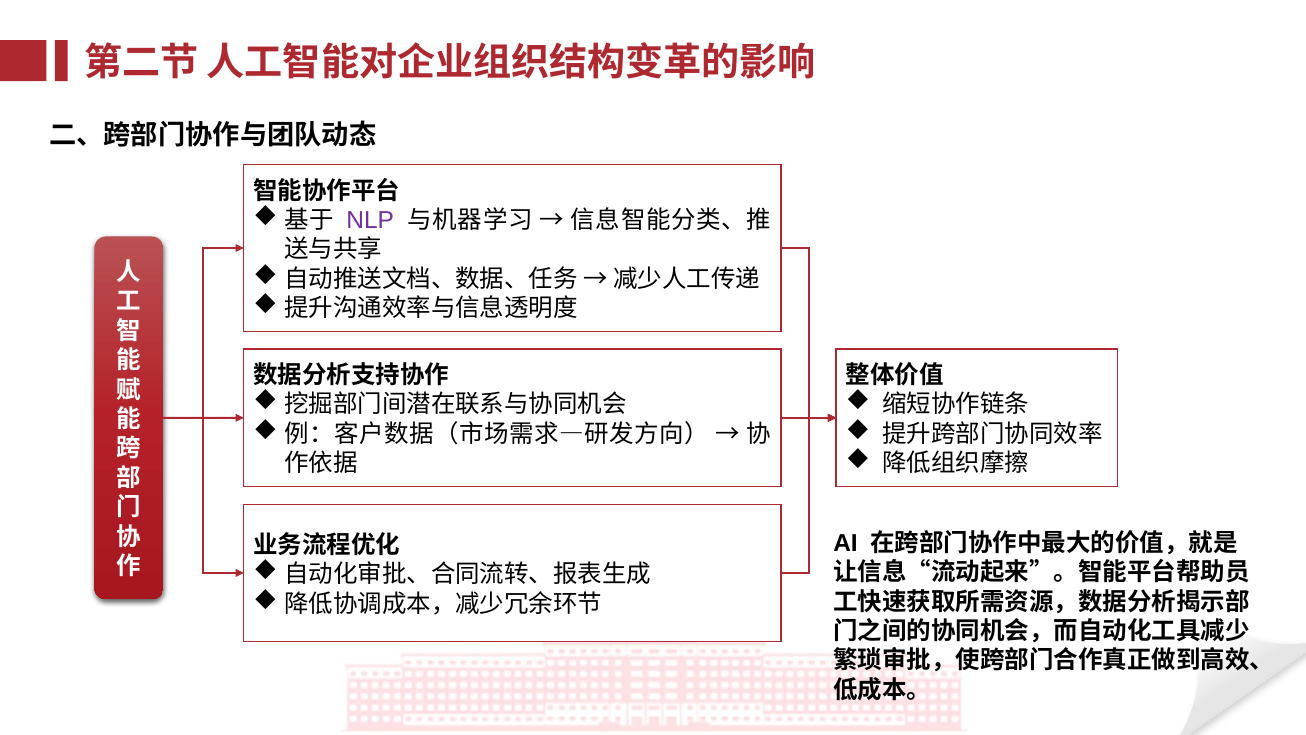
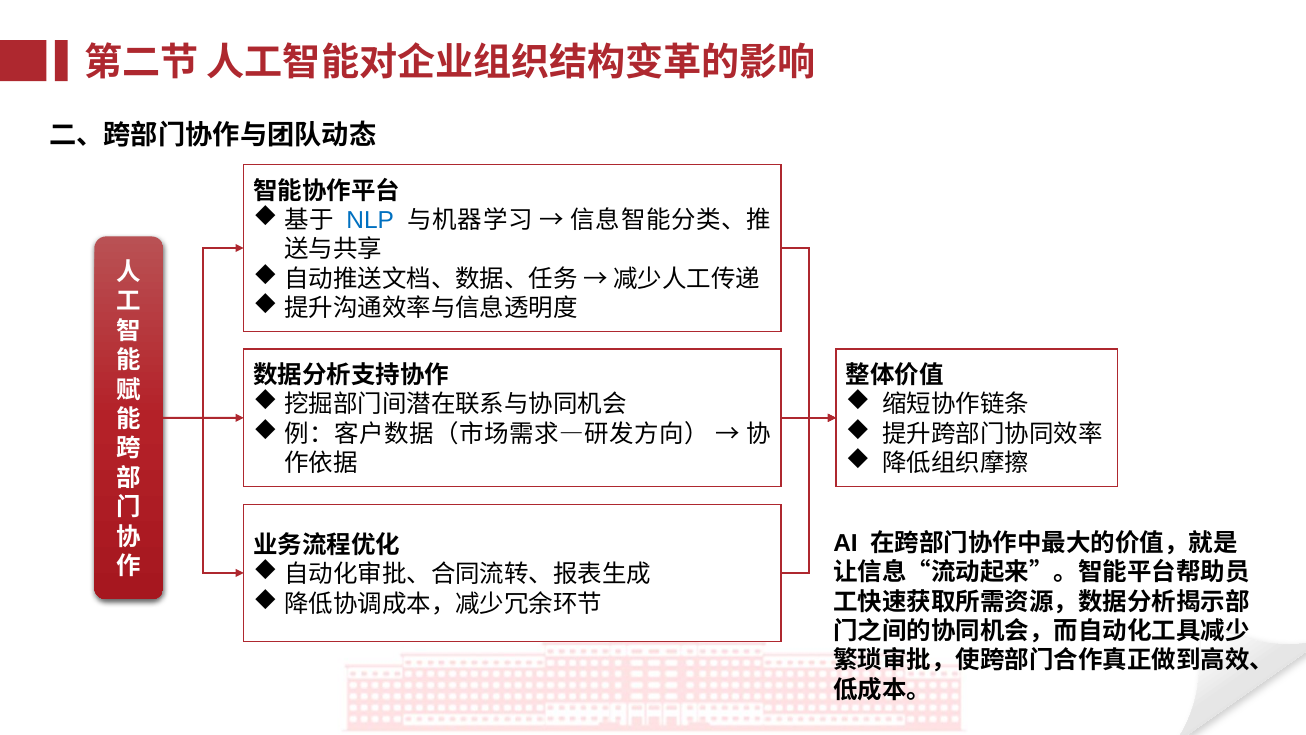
NLP colour: purple -> blue
